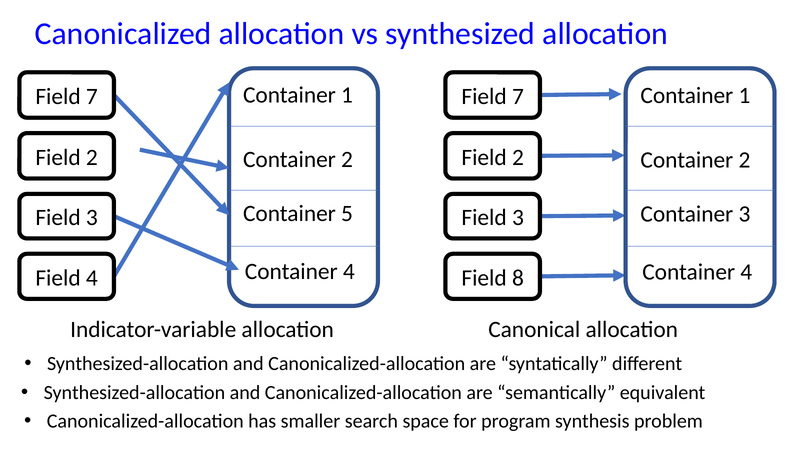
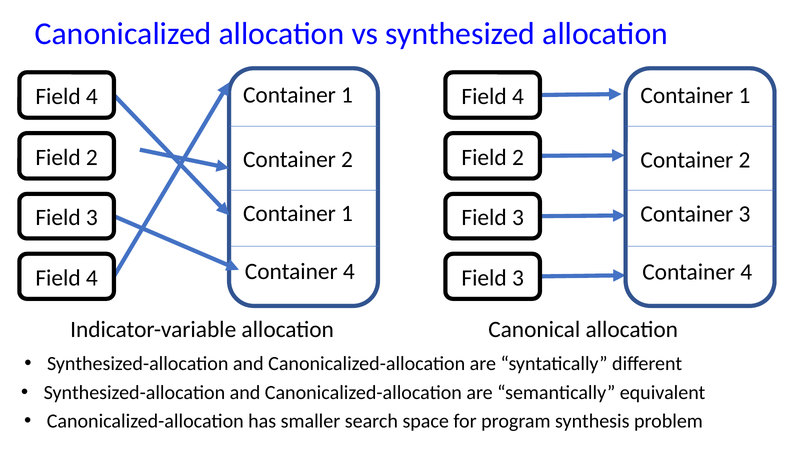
7 at (92, 97): 7 -> 4
7 at (518, 97): 7 -> 4
5 at (347, 213): 5 -> 1
8 at (518, 278): 8 -> 3
